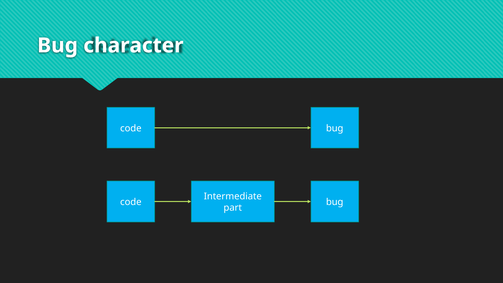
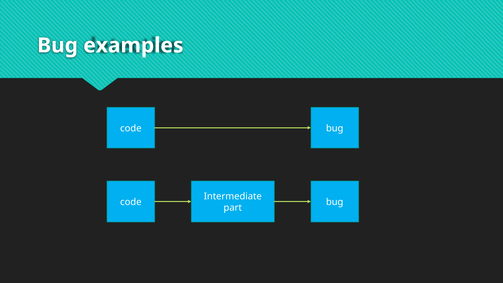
character: character -> examples
